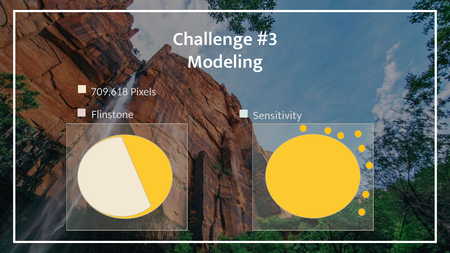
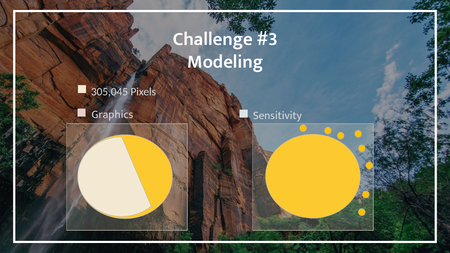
709,618: 709,618 -> 305,045
Flinstone: Flinstone -> Graphics
